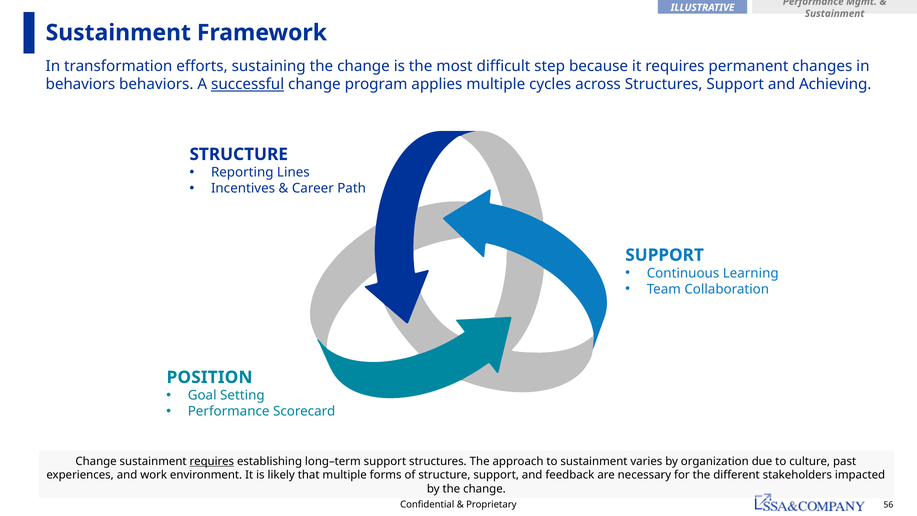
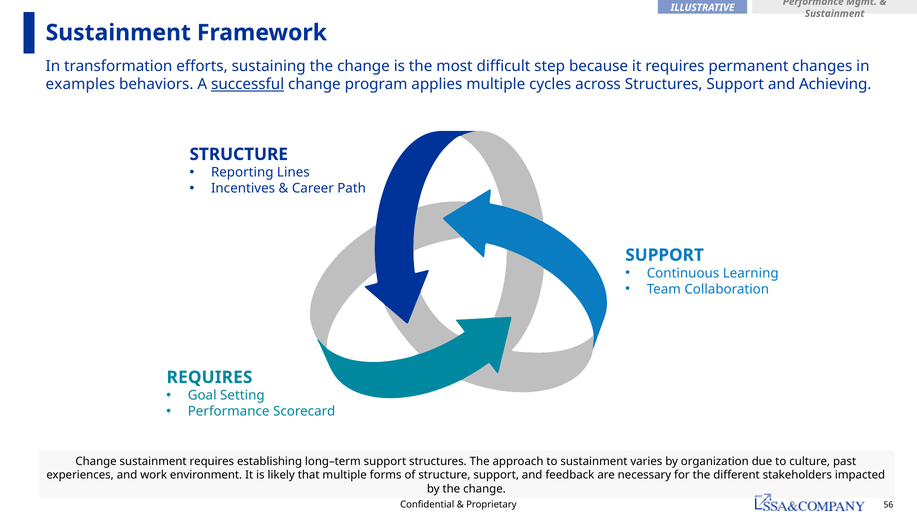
behaviors at (80, 84): behaviors -> examples
POSITION at (210, 377): POSITION -> REQUIRES
requires at (212, 461) underline: present -> none
